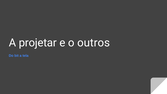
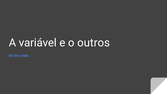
projetar: projetar -> variável
